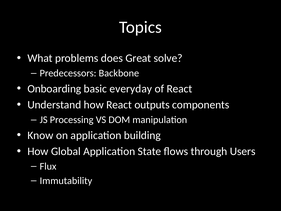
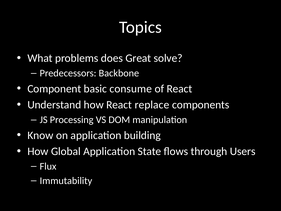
Onboarding: Onboarding -> Component
everyday: everyday -> consume
outputs: outputs -> replace
